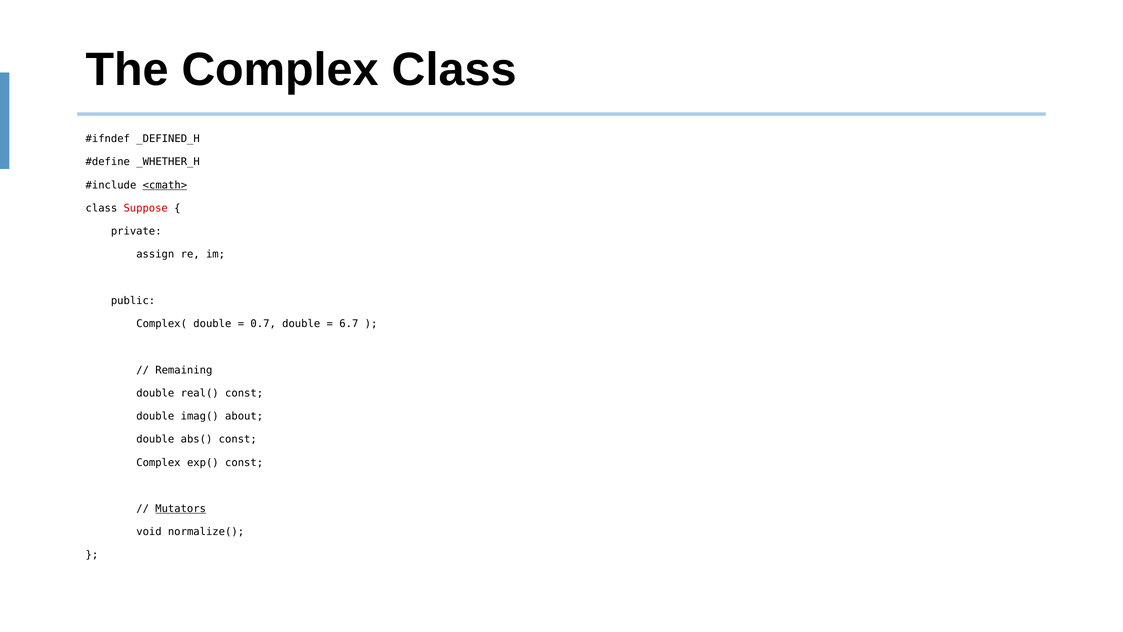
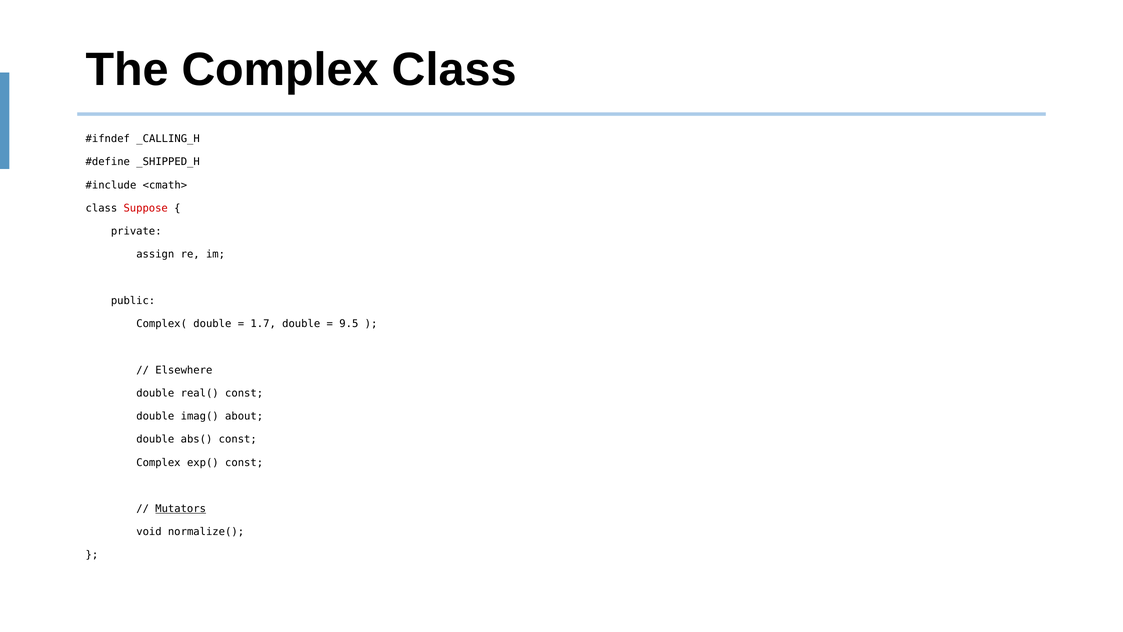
_DEFINED_H: _DEFINED_H -> _CALLING_H
_WHETHER_H: _WHETHER_H -> _SHIPPED_H
<cmath> underline: present -> none
0.7: 0.7 -> 1.7
6.7: 6.7 -> 9.5
Remaining: Remaining -> Elsewhere
